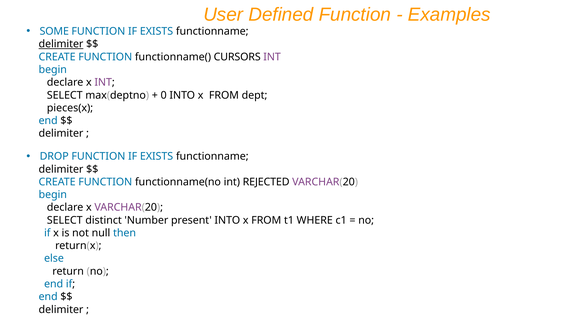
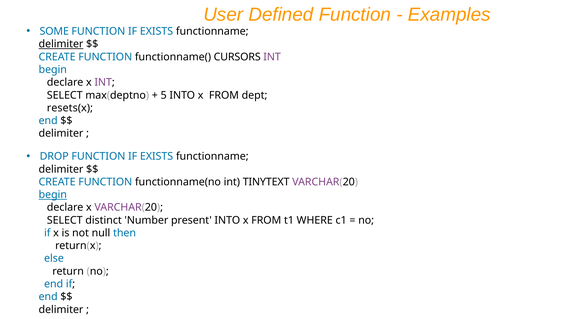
0: 0 -> 5
pieces(x: pieces(x -> resets(x
REJECTED: REJECTED -> TINYTEXT
begin at (53, 194) underline: none -> present
